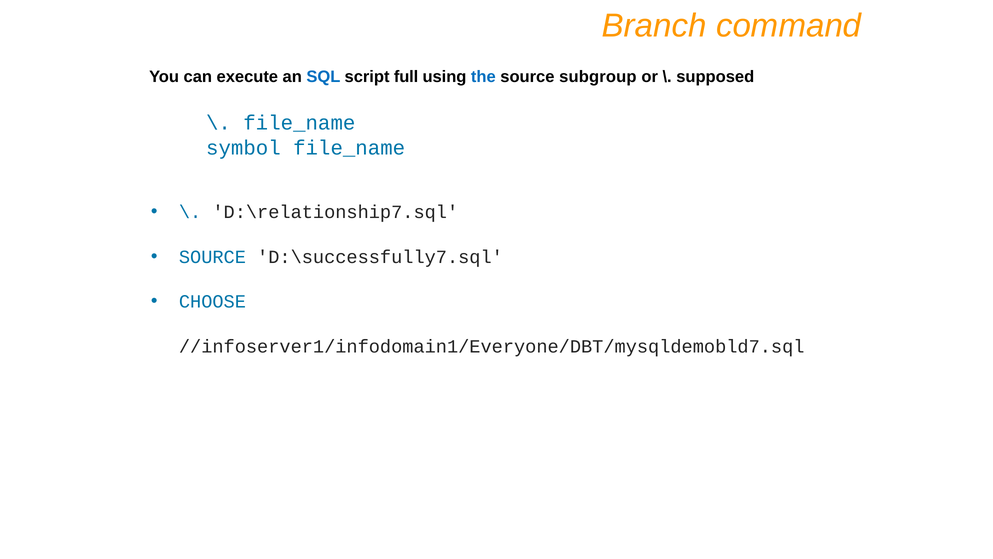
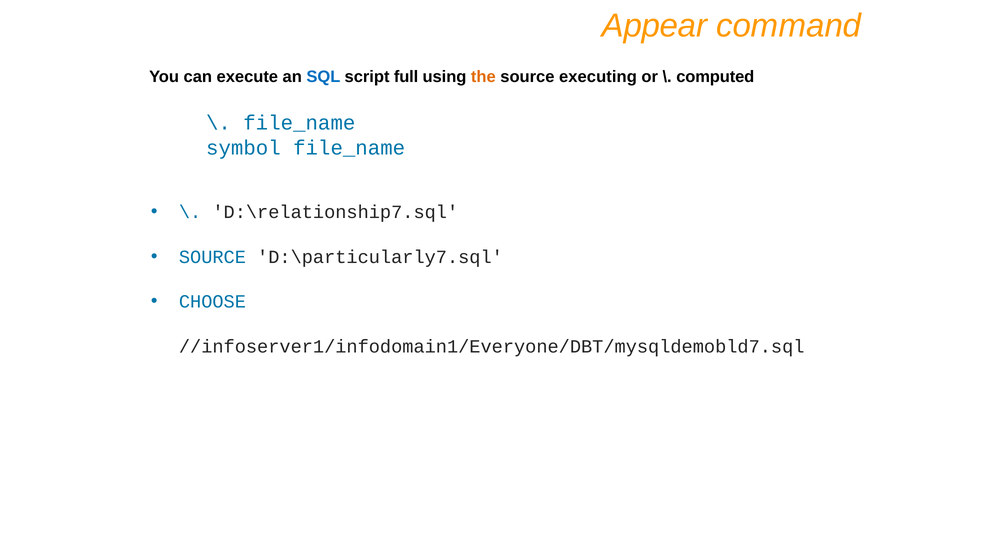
Branch: Branch -> Appear
the colour: blue -> orange
subgroup: subgroup -> executing
supposed: supposed -> computed
D:\successfully7.sql: D:\successfully7.sql -> D:\particularly7.sql
